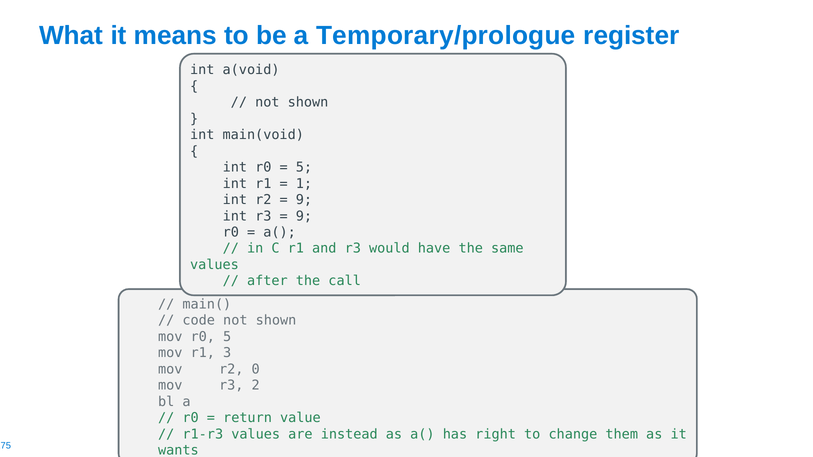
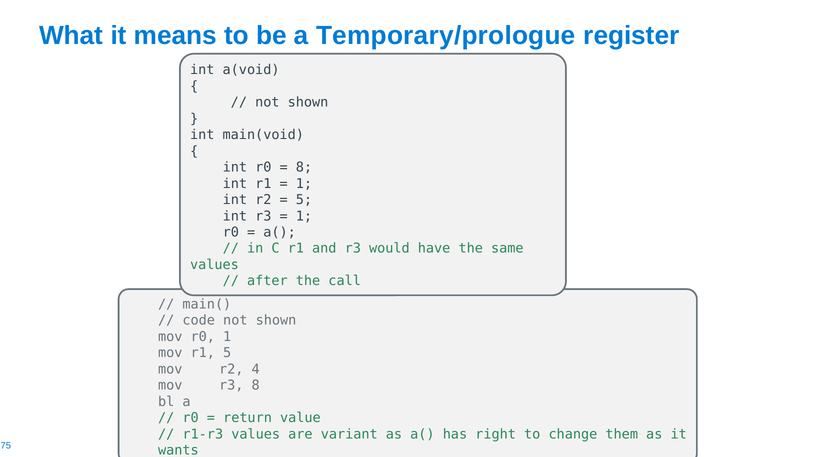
5 at (304, 167): 5 -> 8
9 at (304, 200): 9 -> 5
9 at (304, 216): 9 -> 1
r0 5: 5 -> 1
r1 3: 3 -> 5
0: 0 -> 4
r3 2: 2 -> 8
instead: instead -> variant
